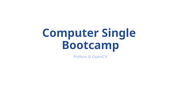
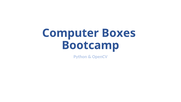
Single: Single -> Boxes
